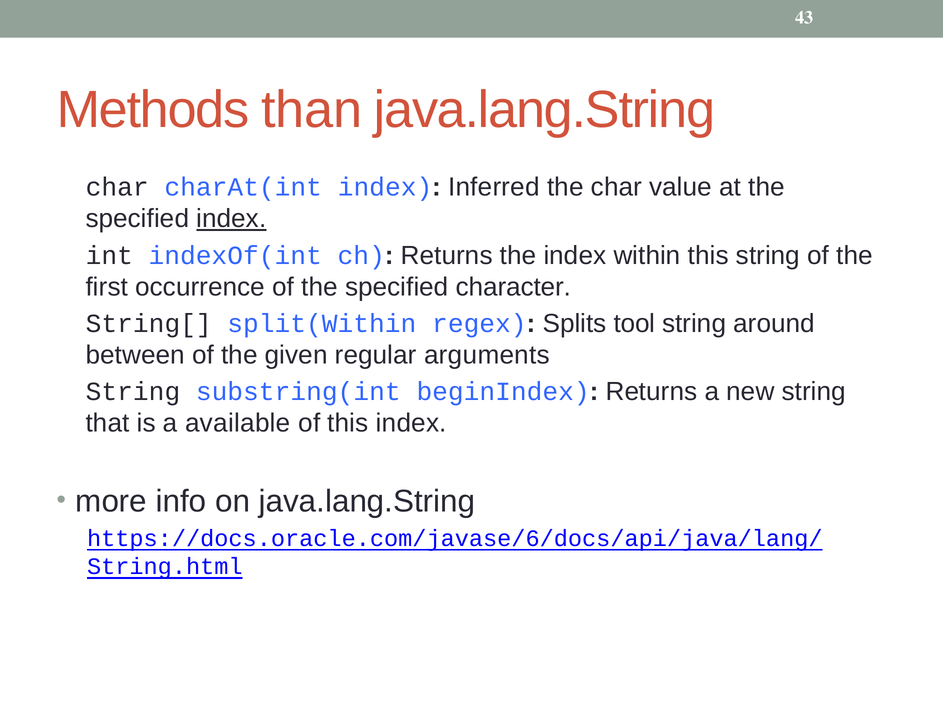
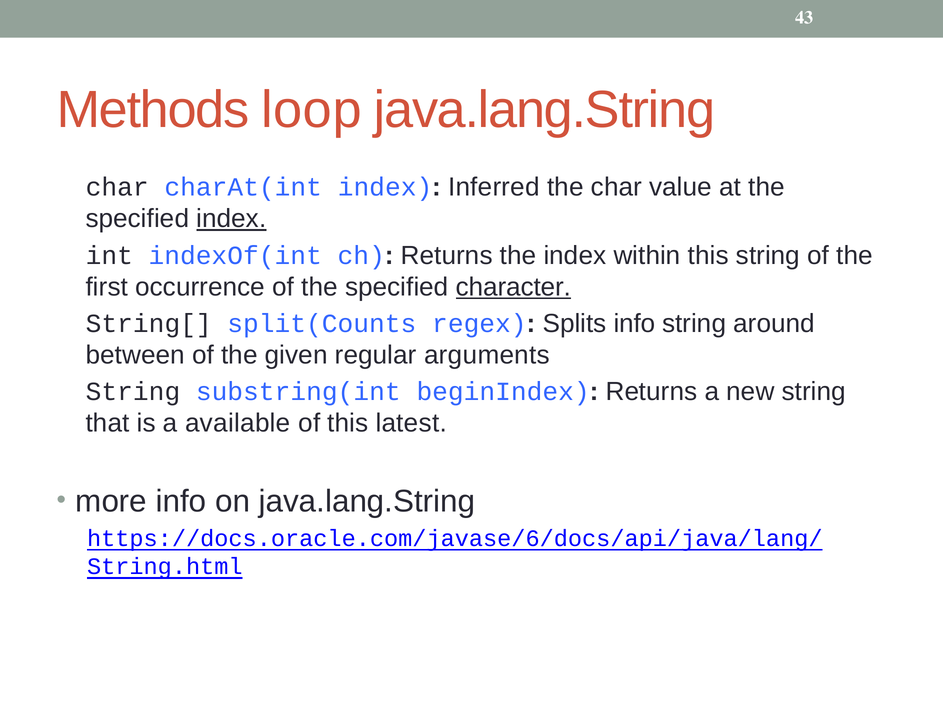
than: than -> loop
character underline: none -> present
split(Within: split(Within -> split(Counts
Splits tool: tool -> info
this index: index -> latest
